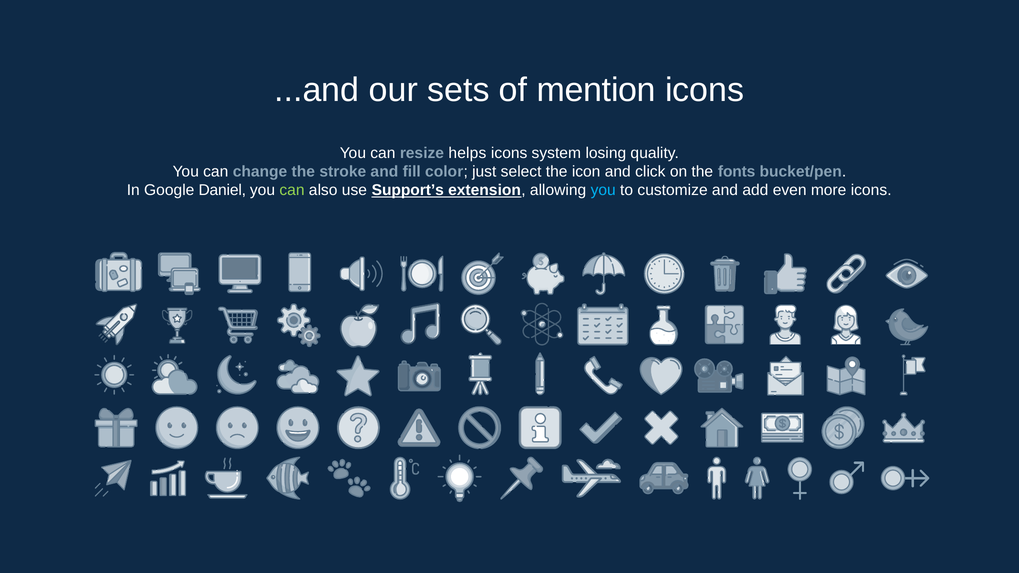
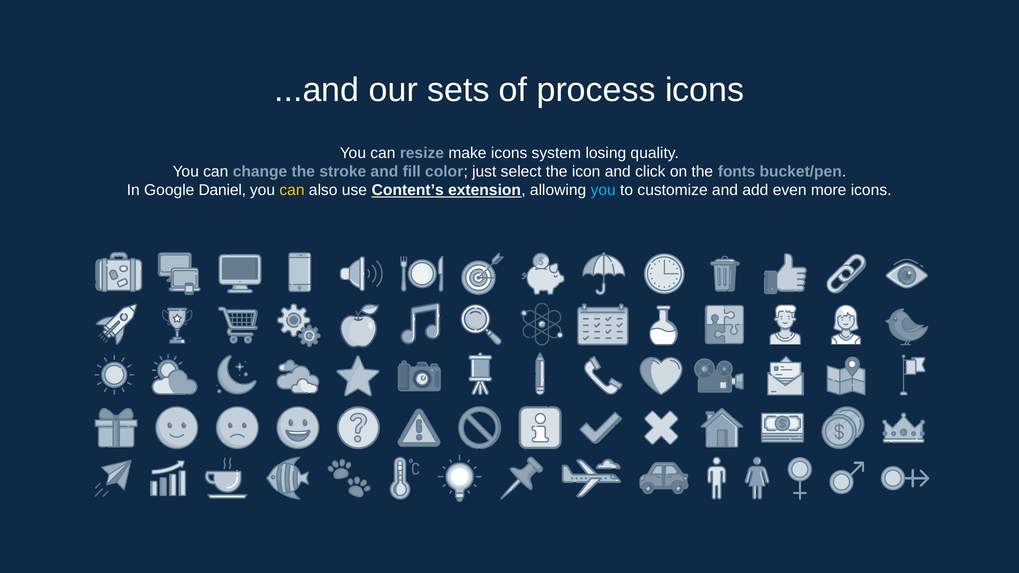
mention: mention -> process
helps: helps -> make
can at (292, 190) colour: light green -> yellow
Support’s: Support’s -> Content’s
